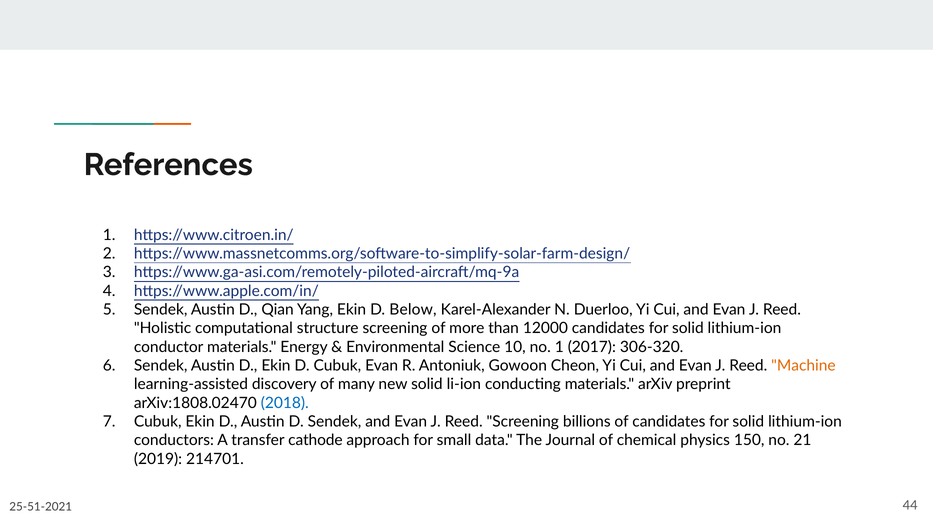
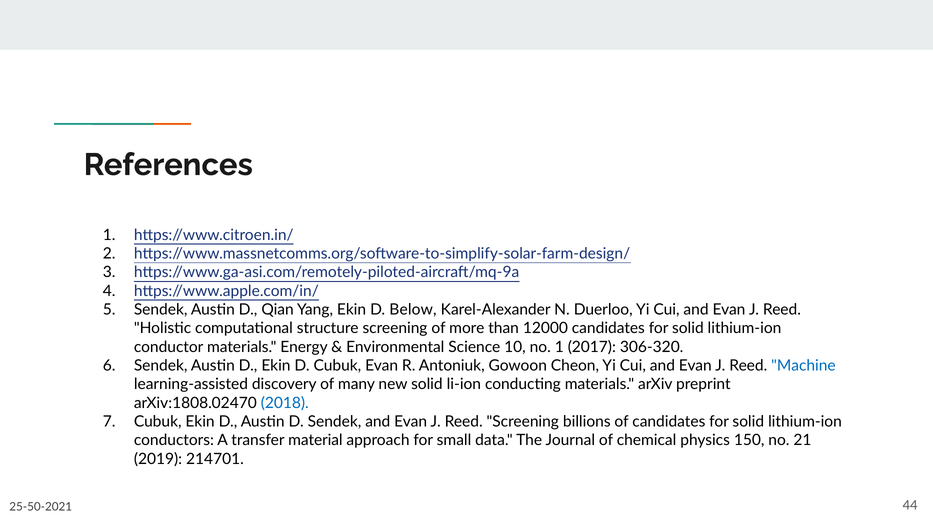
Machine colour: orange -> blue
cathode: cathode -> material
25-51-2021: 25-51-2021 -> 25-50-2021
